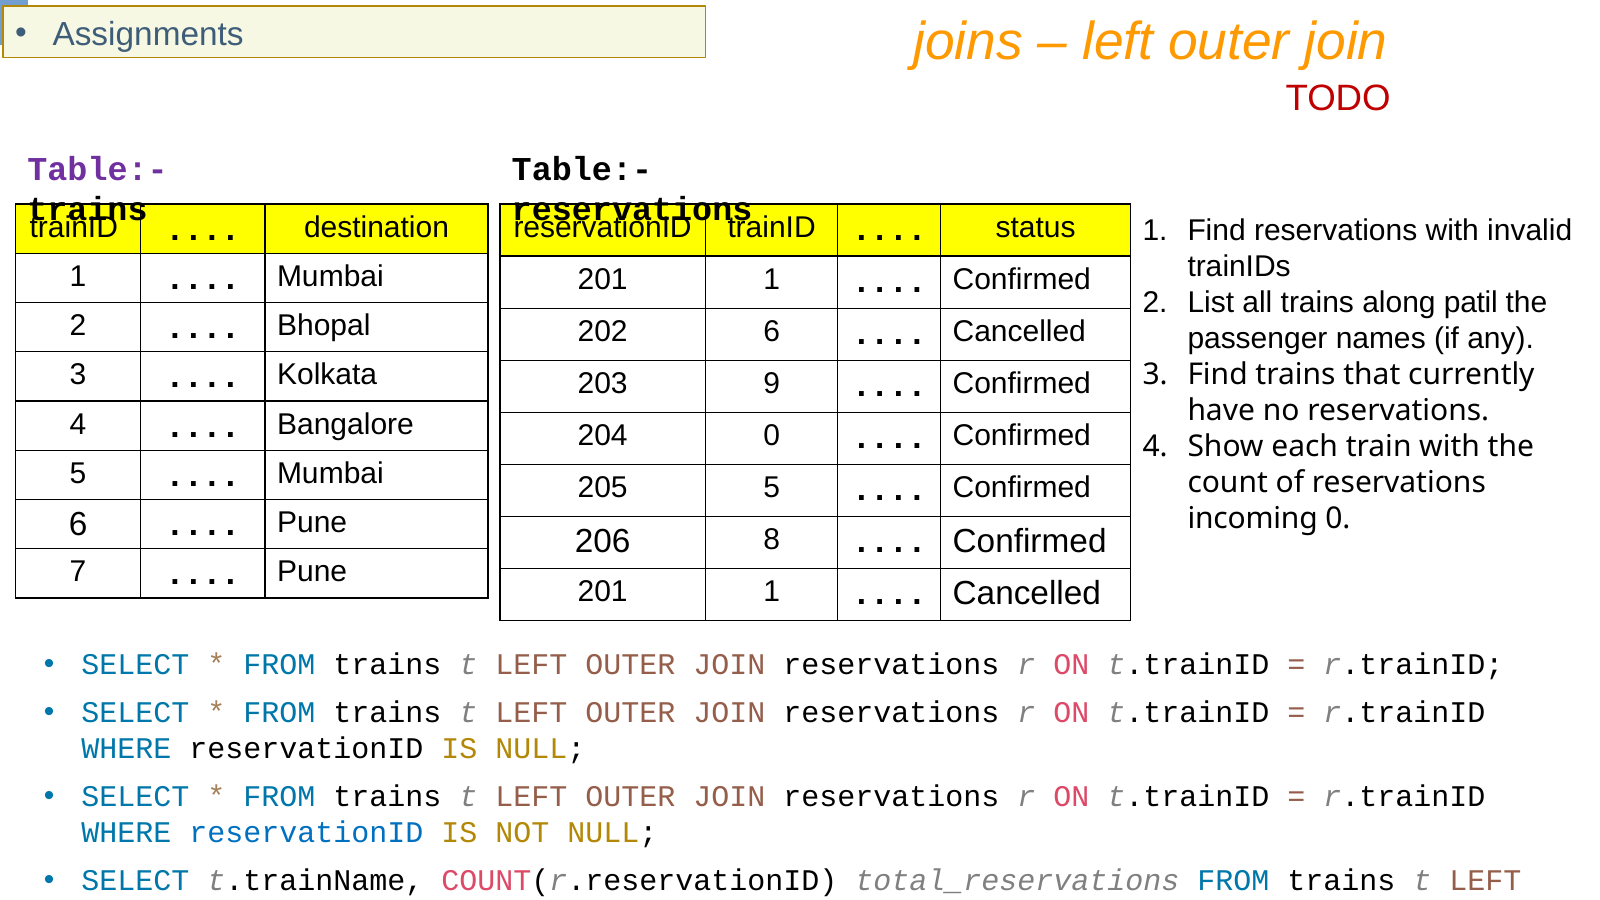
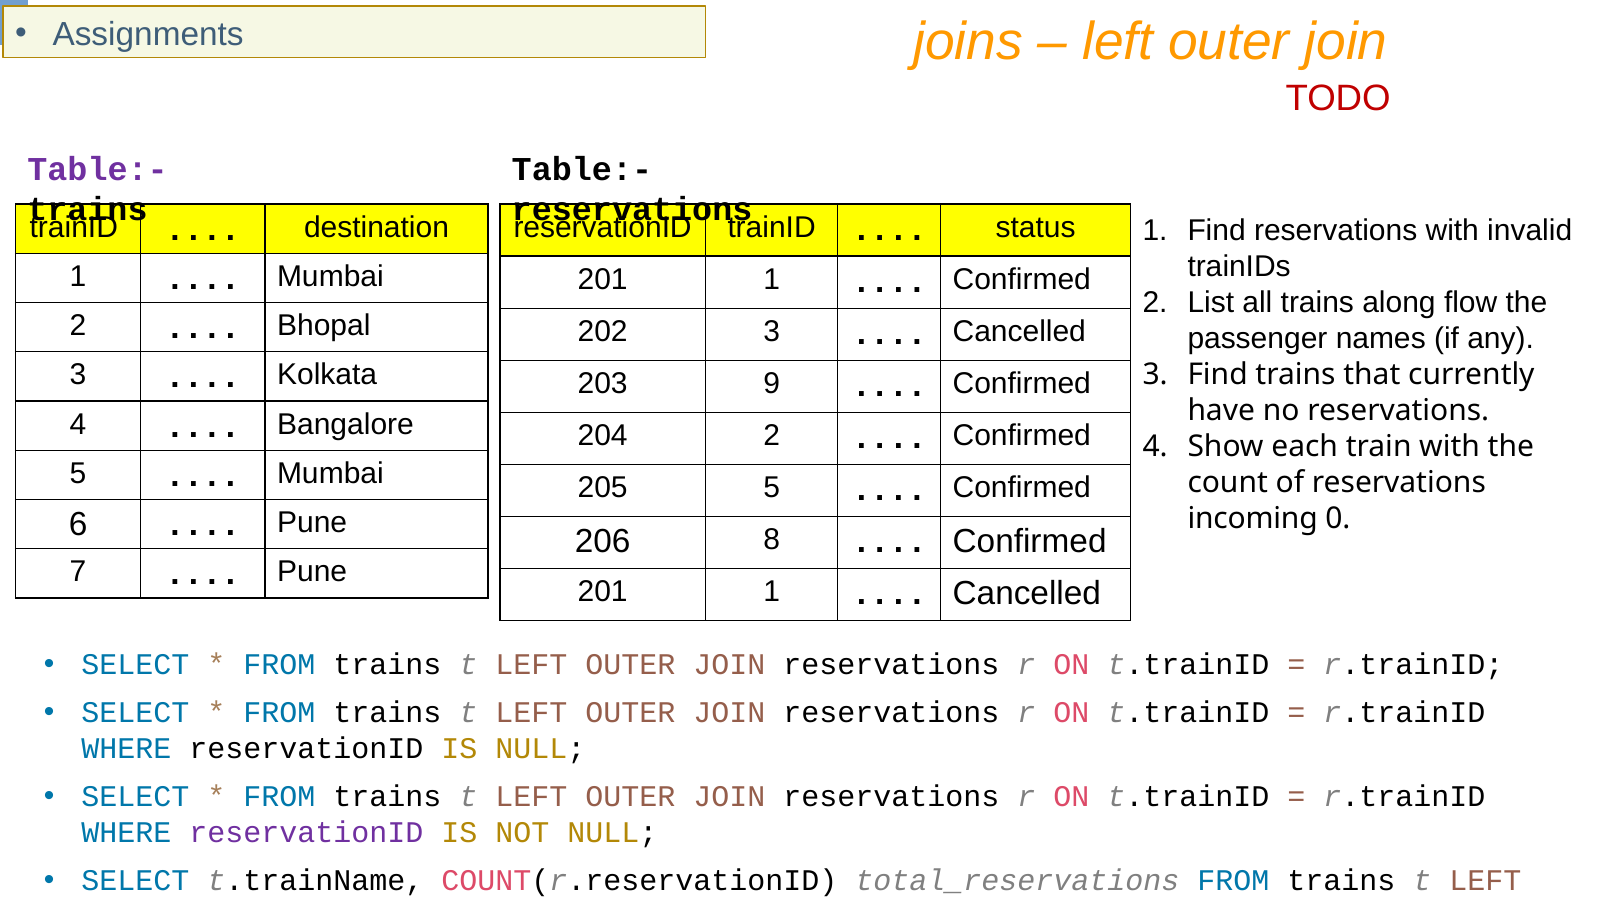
patil: patil -> flow
202 6: 6 -> 3
204 0: 0 -> 2
reservationID at (306, 833) colour: blue -> purple
